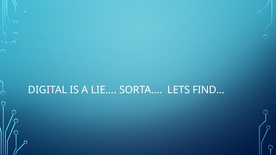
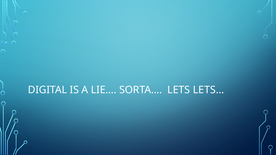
FIND…: FIND… -> LETS…
